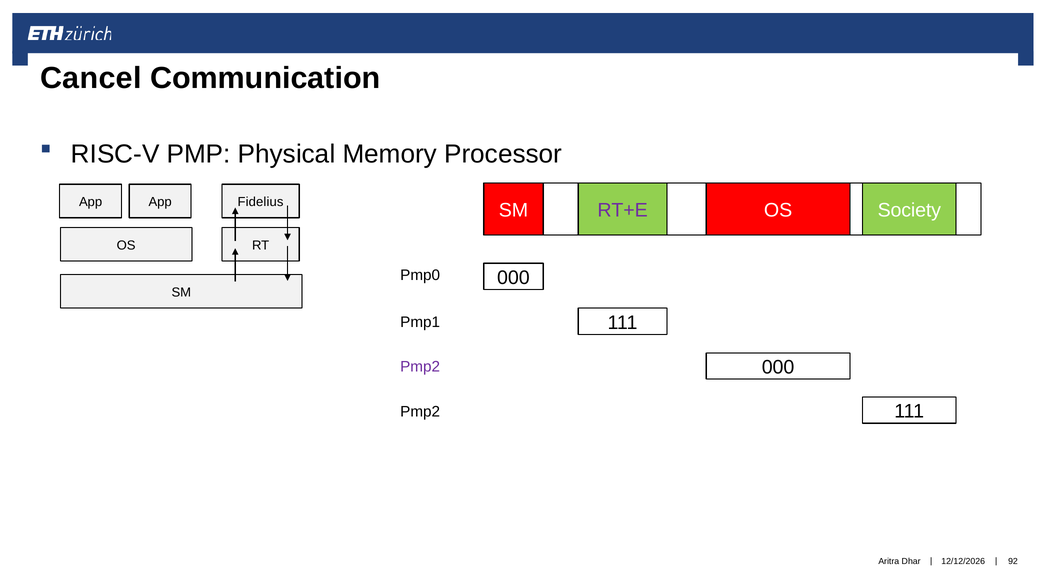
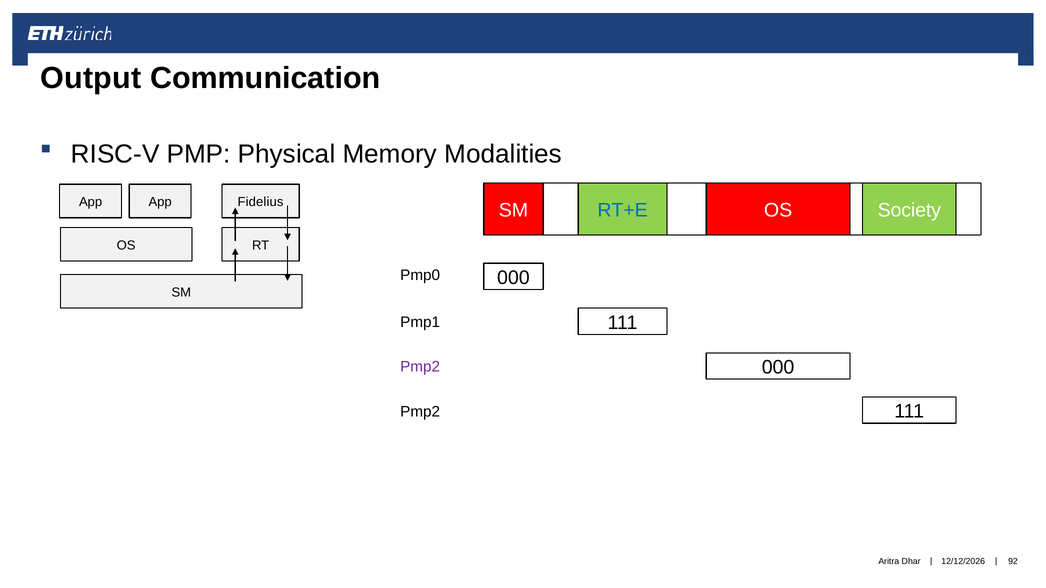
Cancel: Cancel -> Output
Processor: Processor -> Modalities
RT+E colour: purple -> blue
